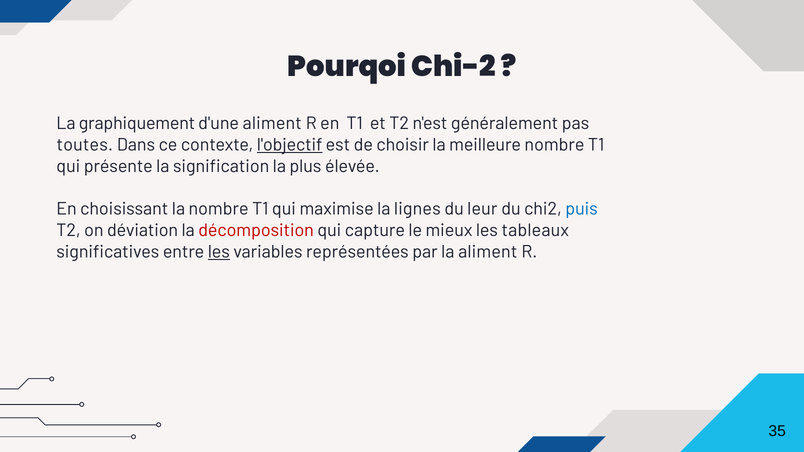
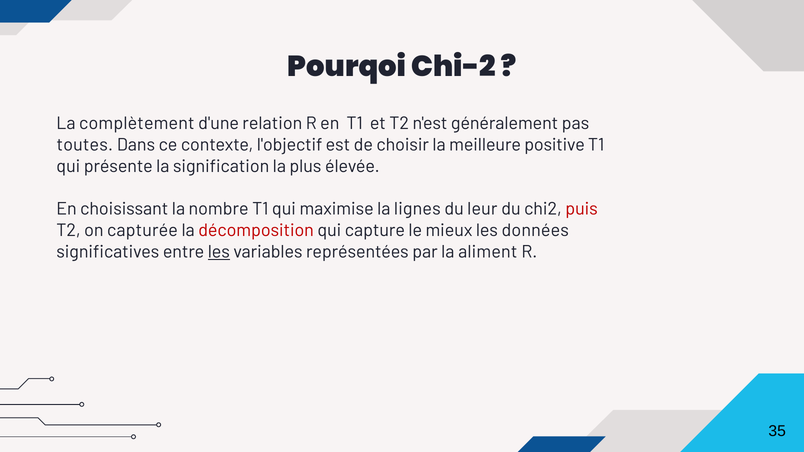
graphiquement: graphiquement -> complètement
d'une aliment: aliment -> relation
l'objectif underline: present -> none
meilleure nombre: nombre -> positive
puis colour: blue -> red
déviation: déviation -> capturée
tableaux: tableaux -> données
